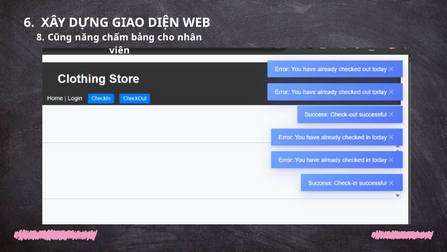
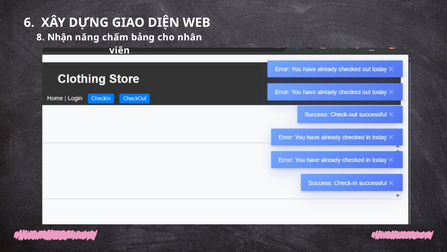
Cũng: Cũng -> Nhận
